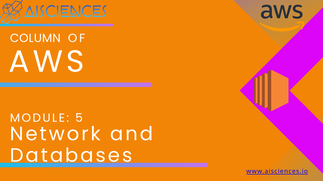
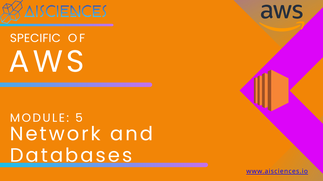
COLUMN: COLUMN -> SPECIFIC
